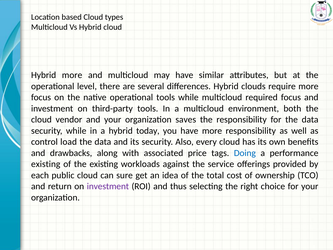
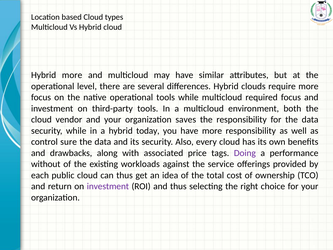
load: load -> sure
Doing colour: blue -> purple
existing at (46, 164): existing -> without
can sure: sure -> thus
